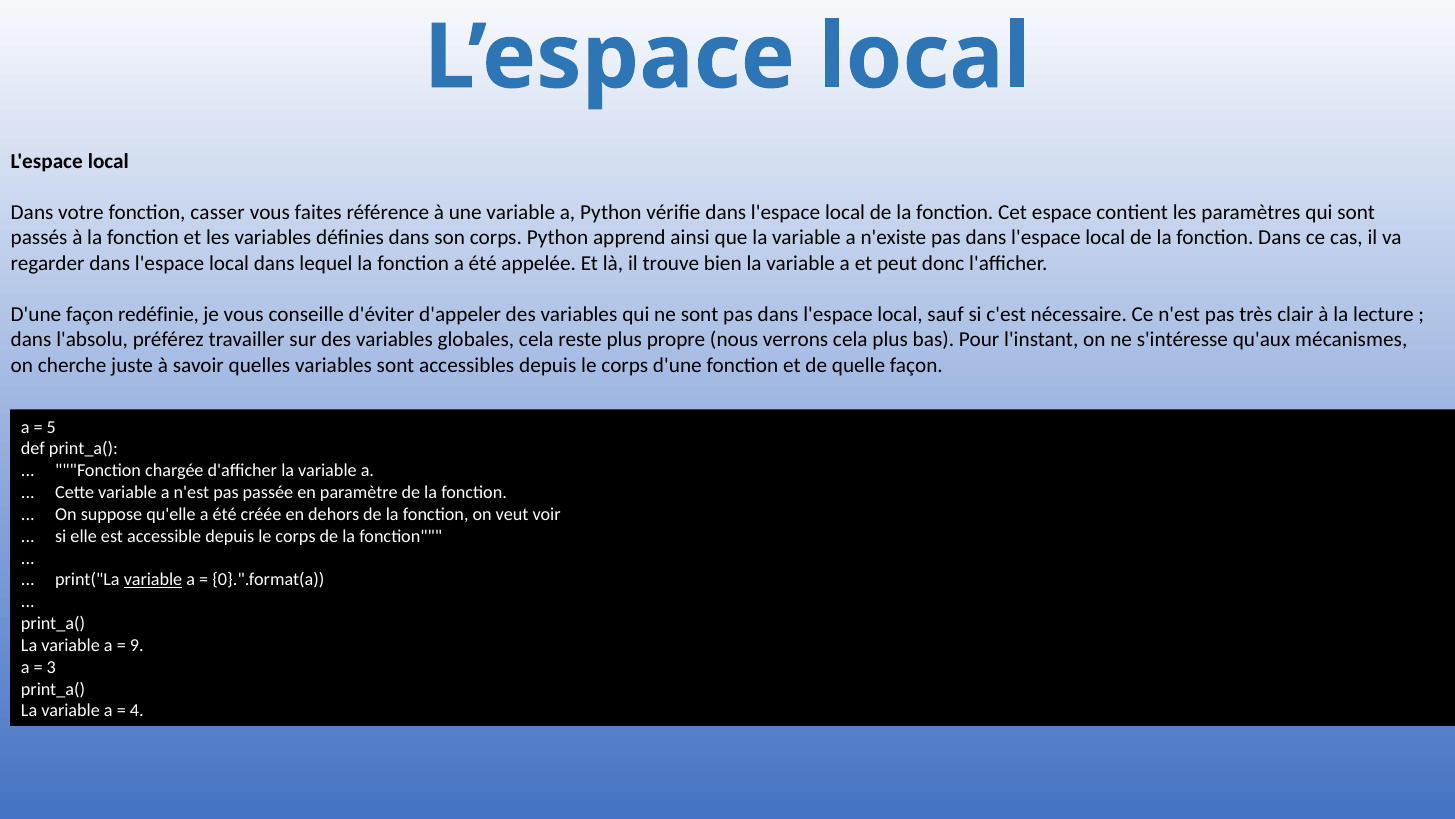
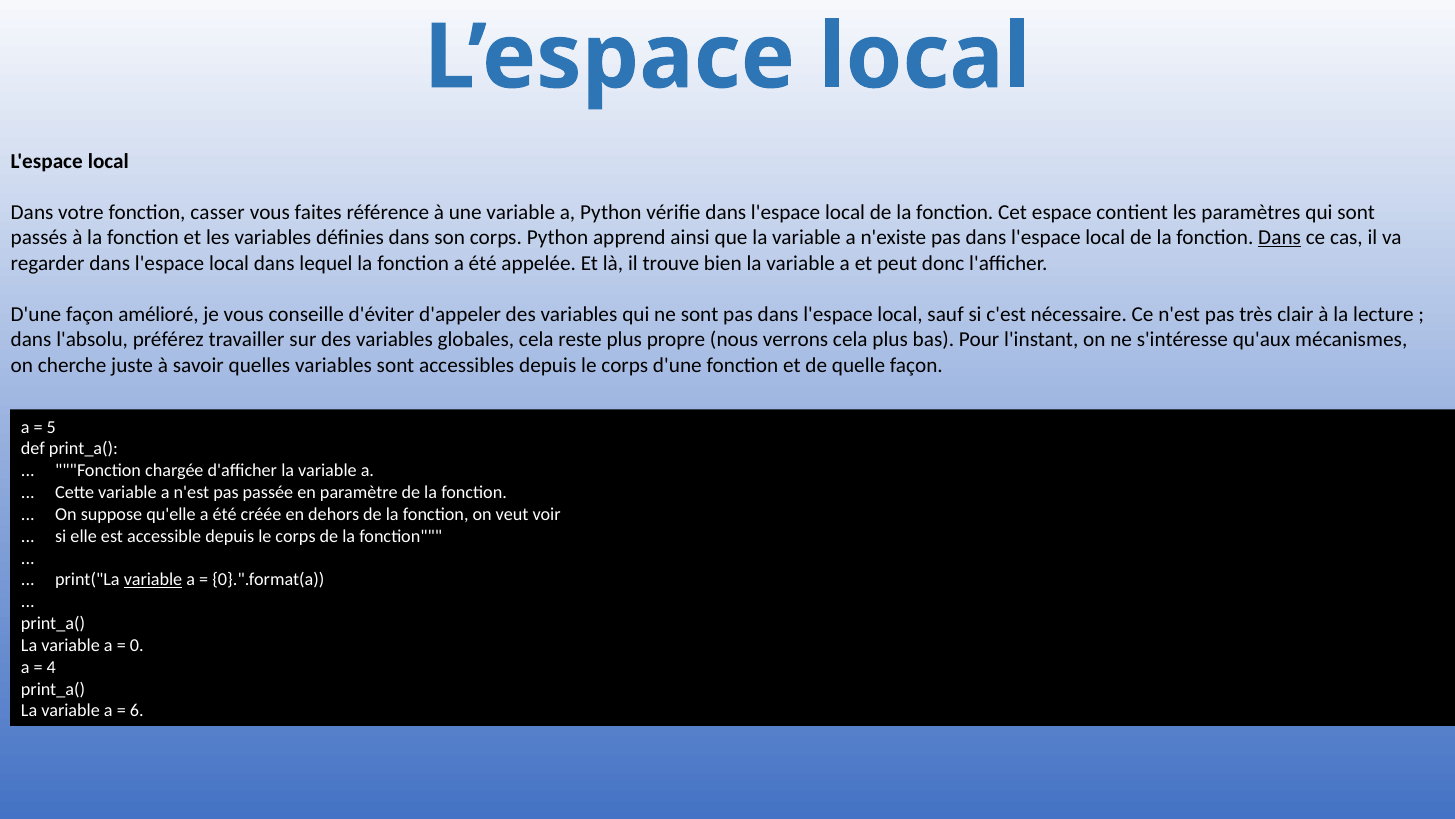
Dans at (1280, 237) underline: none -> present
redéfinie: redéfinie -> amélioré
9: 9 -> 0
3: 3 -> 4
4: 4 -> 6
